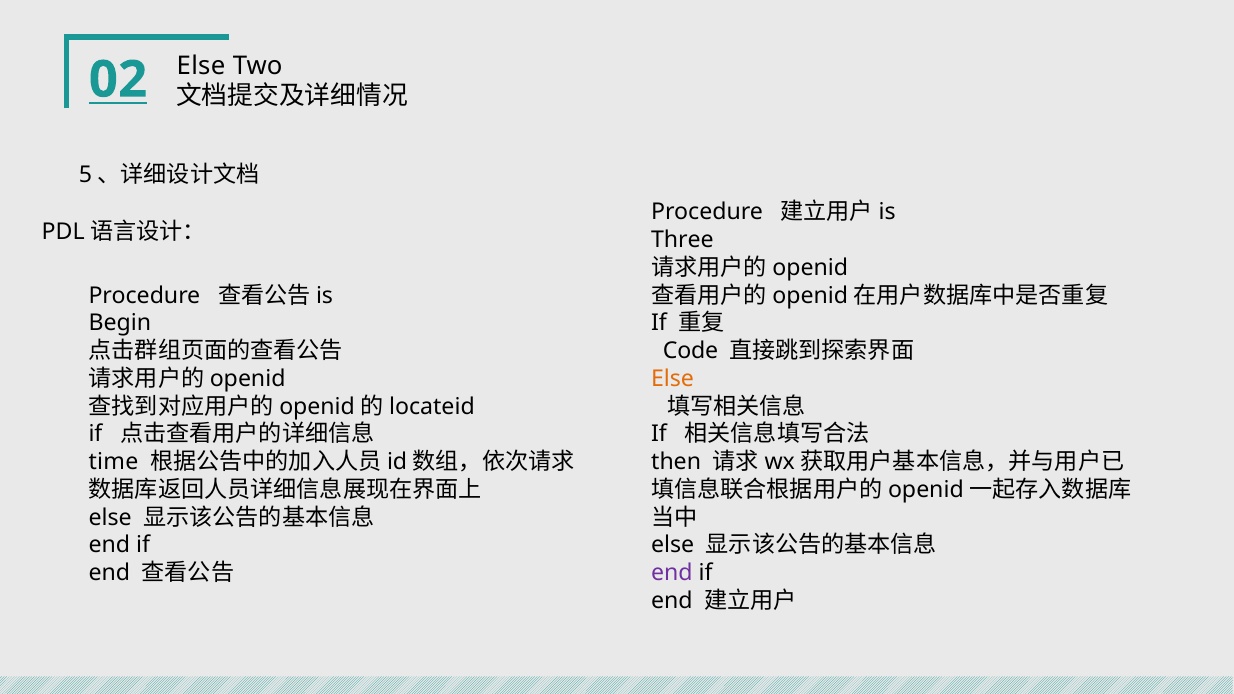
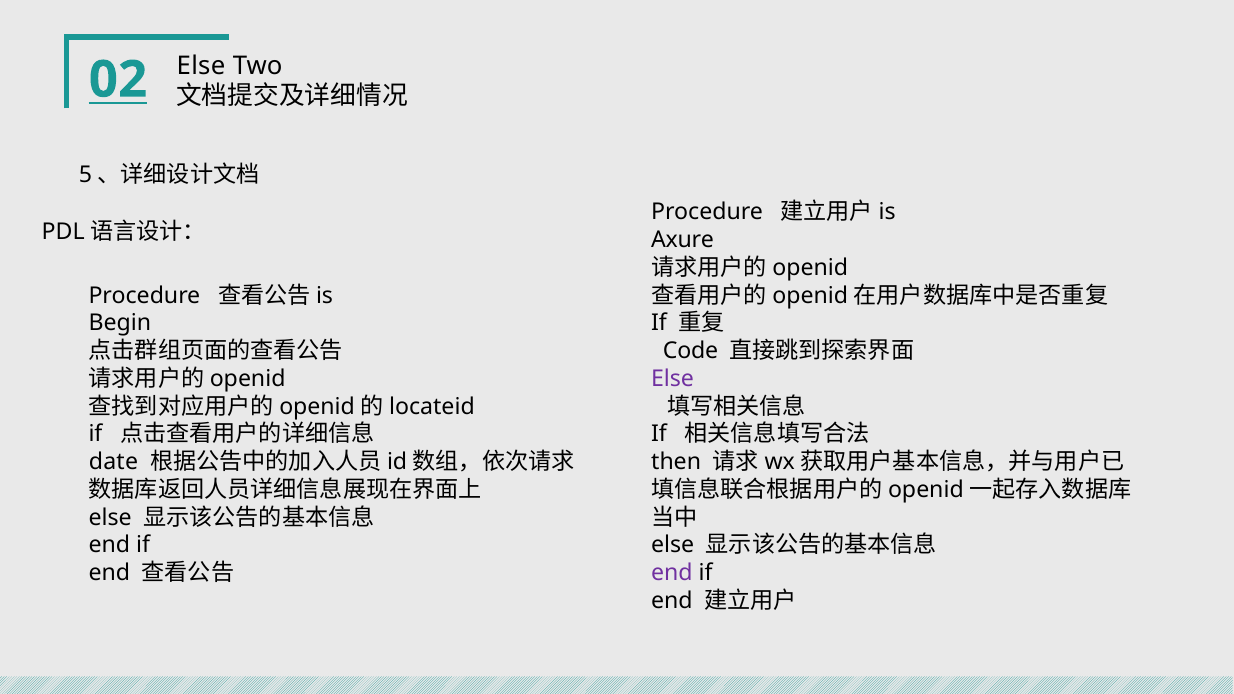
Three: Three -> Axure
Else at (673, 379) colour: orange -> purple
time: time -> date
